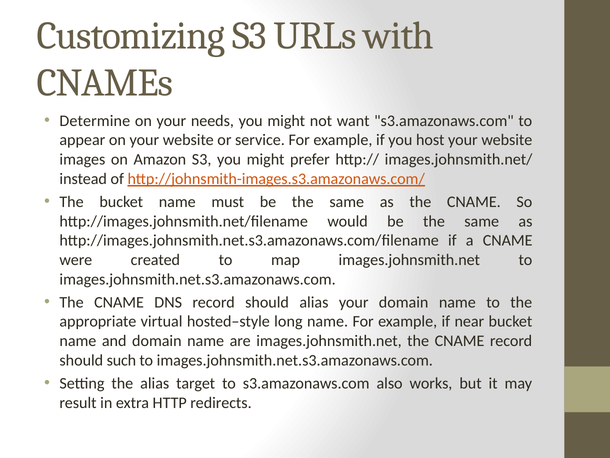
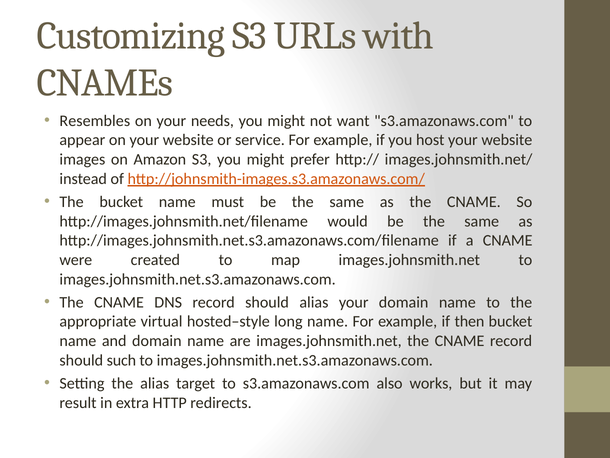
Determine: Determine -> Resembles
near: near -> then
